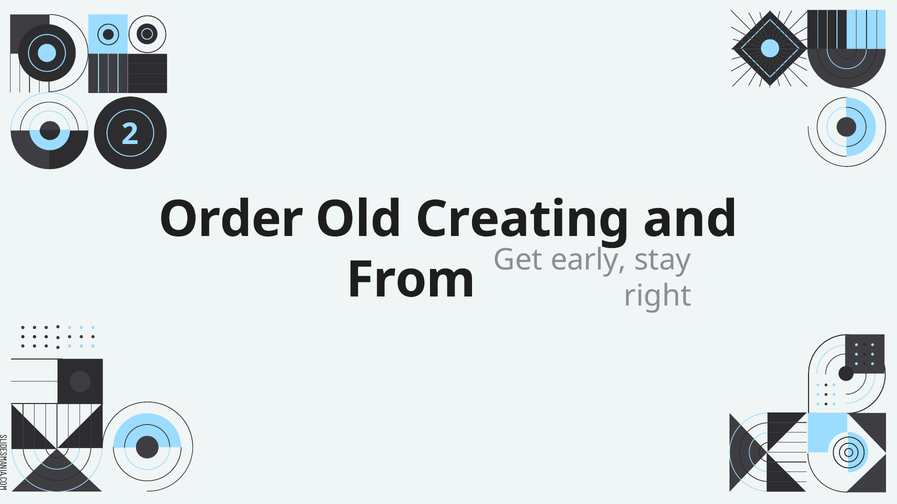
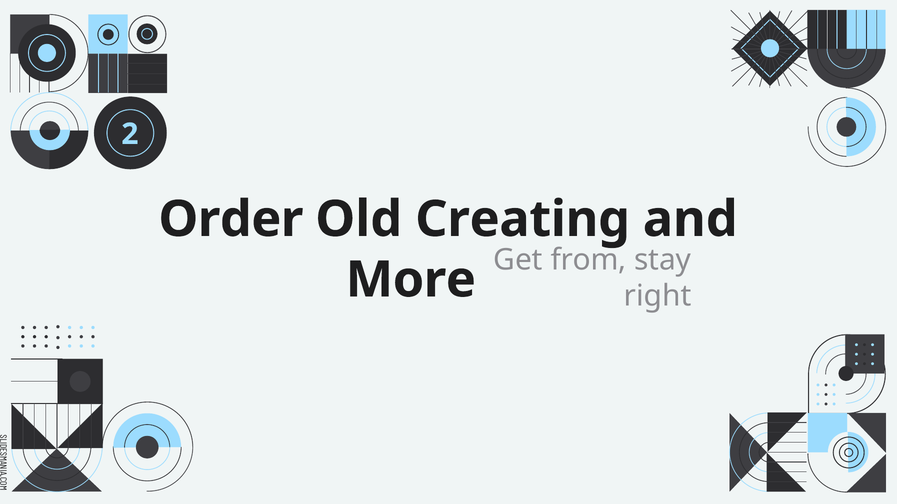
early: early -> from
From: From -> More
